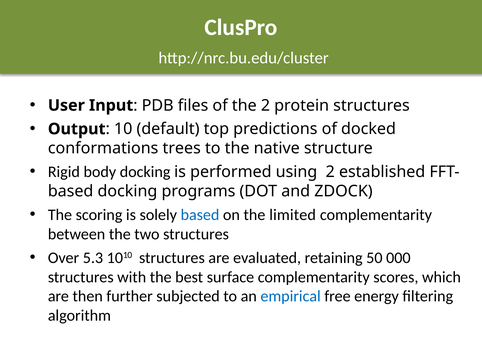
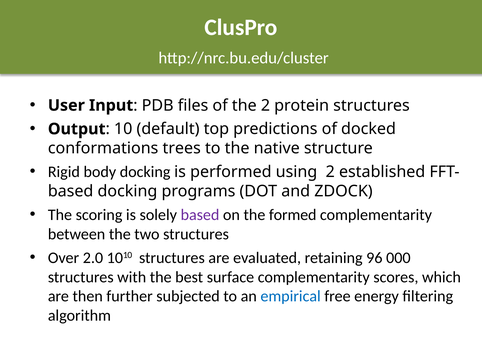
based at (200, 215) colour: blue -> purple
limited: limited -> formed
5.3: 5.3 -> 2.0
50: 50 -> 96
